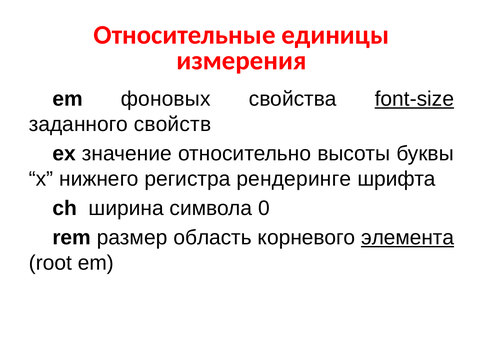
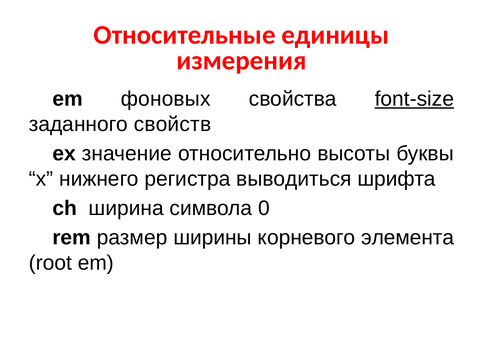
рендеринге: рендеринге -> выводиться
область: область -> ширины
элемента underline: present -> none
